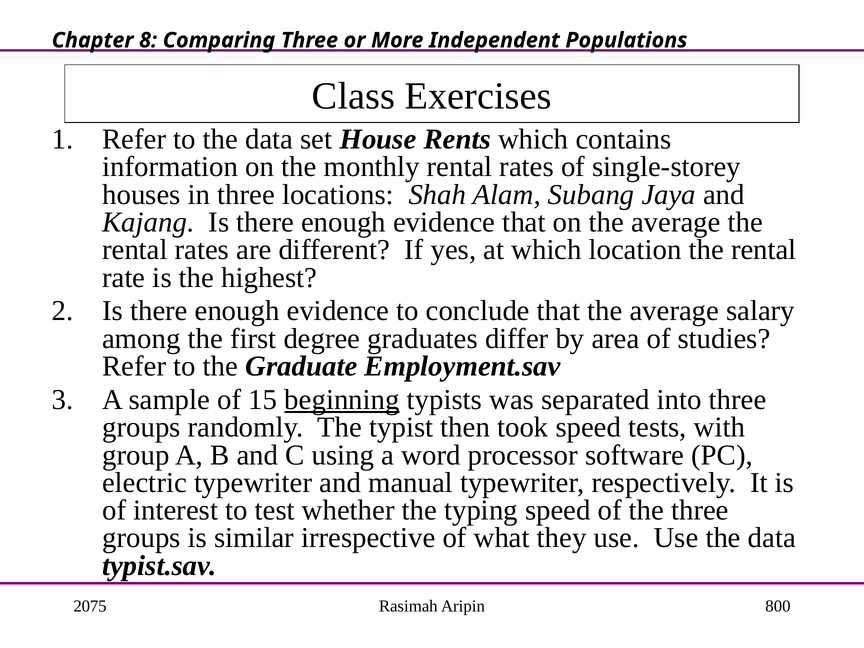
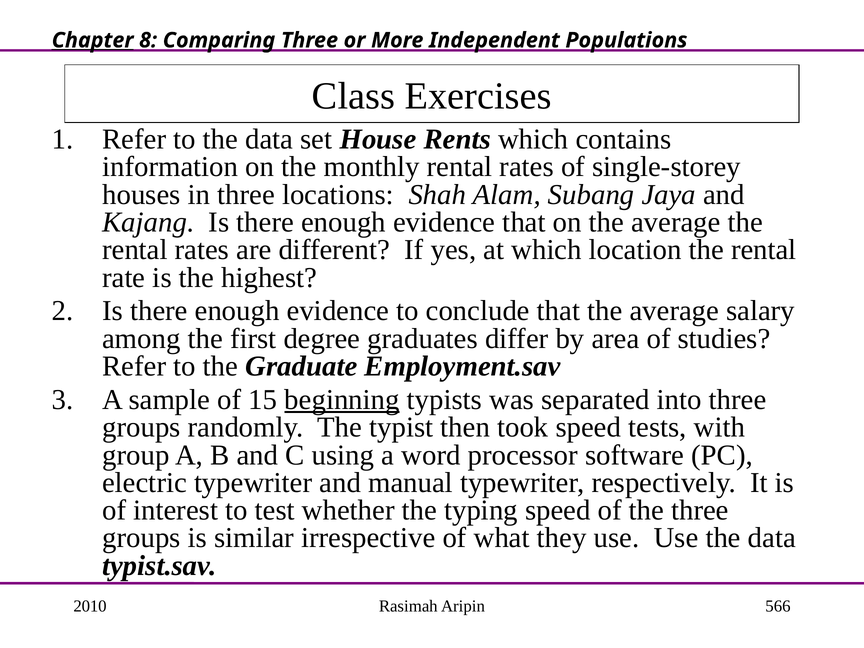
Chapter underline: none -> present
2075: 2075 -> 2010
800: 800 -> 566
